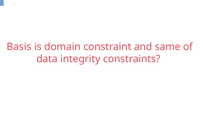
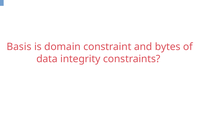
same: same -> bytes
